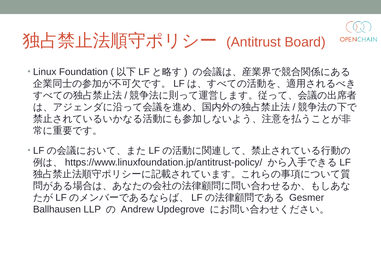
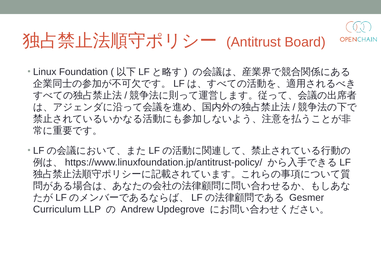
Ballhausen: Ballhausen -> Curriculum
